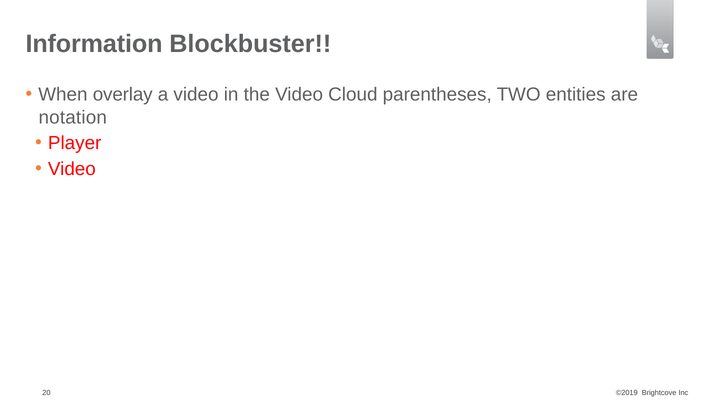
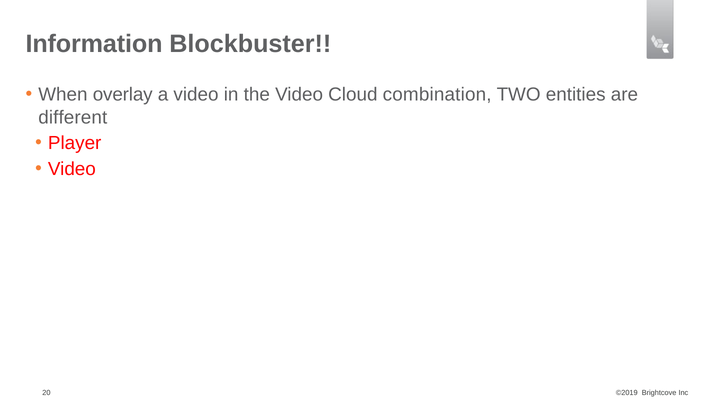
parentheses: parentheses -> combination
notation: notation -> different
